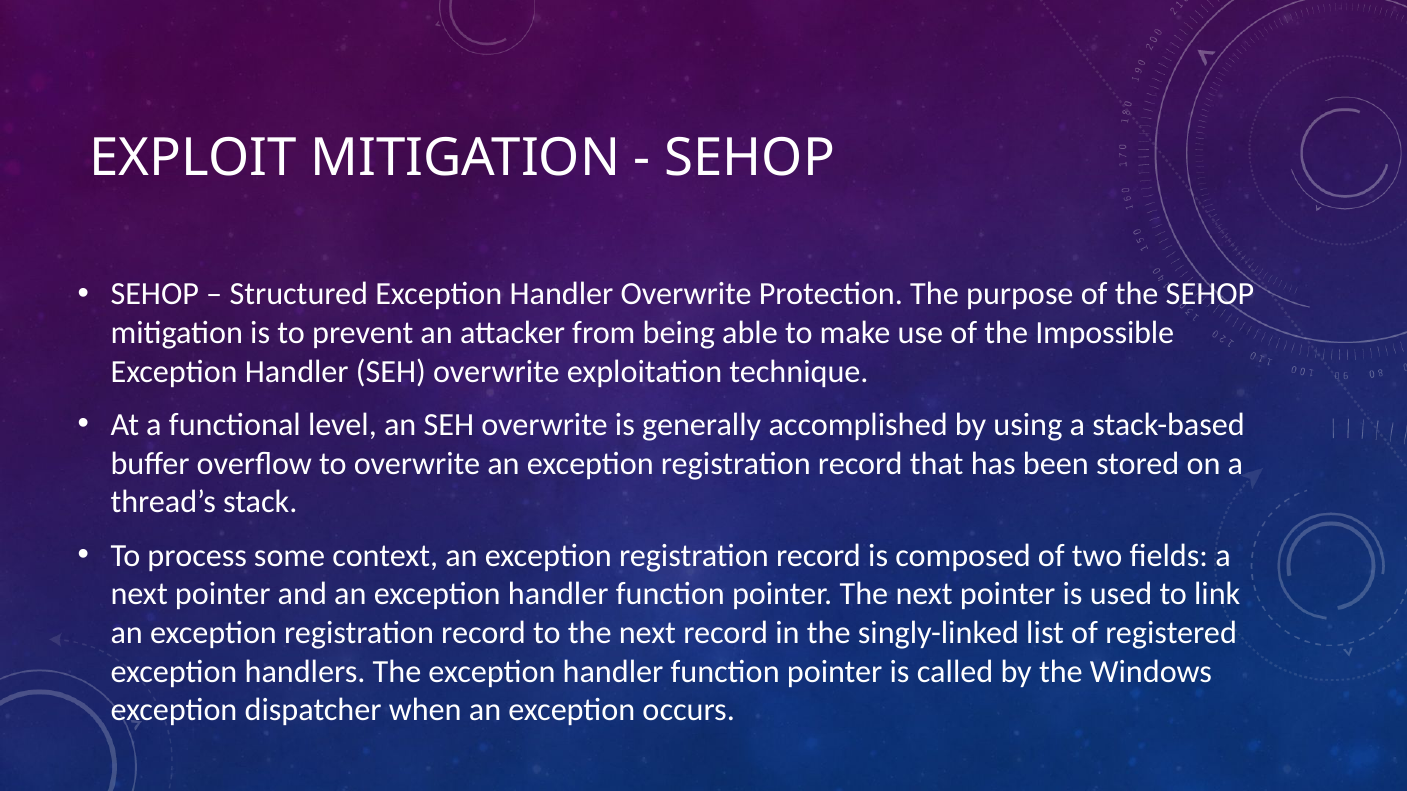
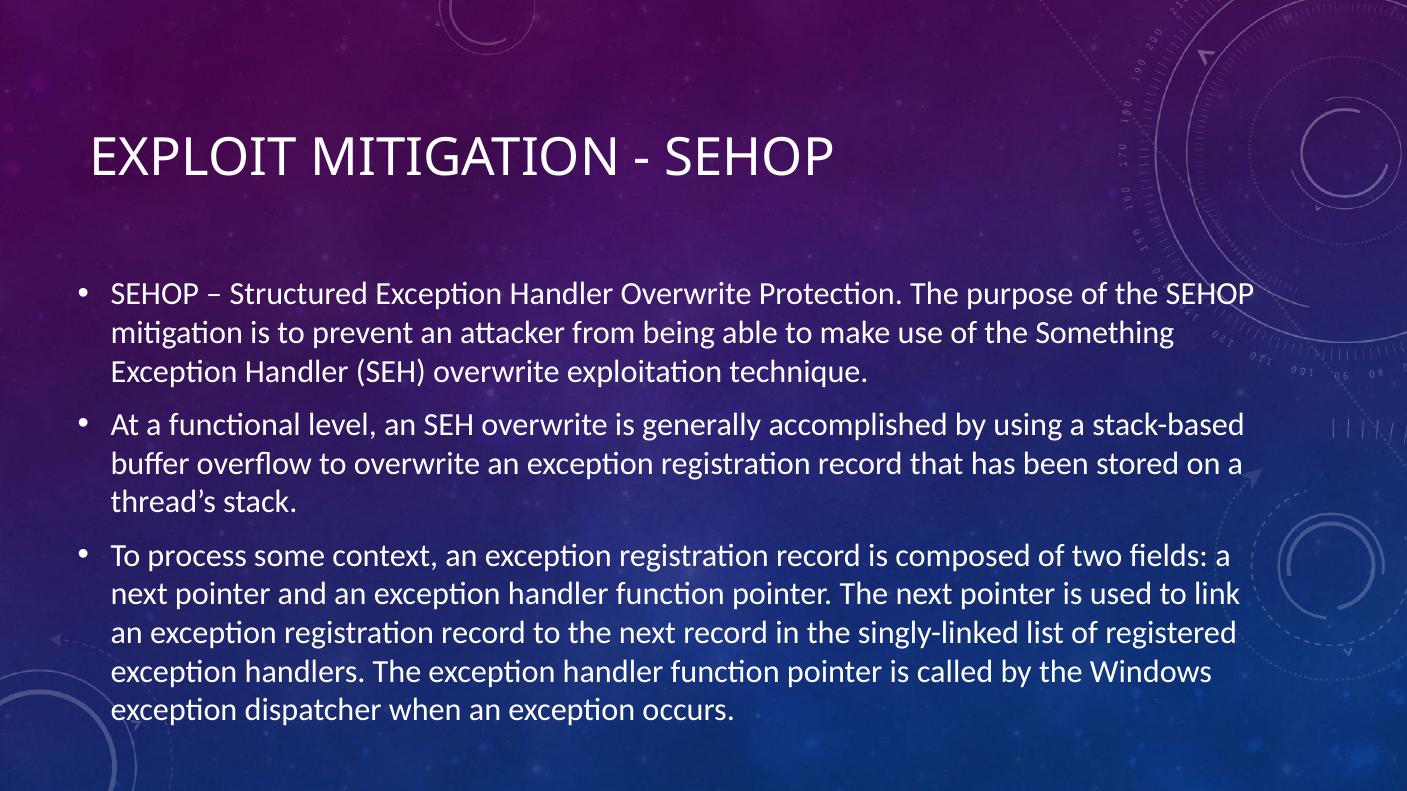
Impossible: Impossible -> Something
